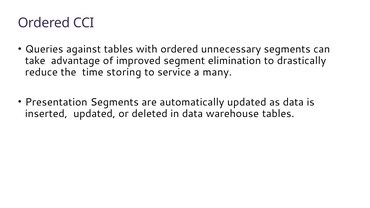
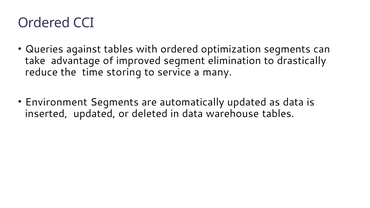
unnecessary: unnecessary -> optimization
Presentation: Presentation -> Environment
